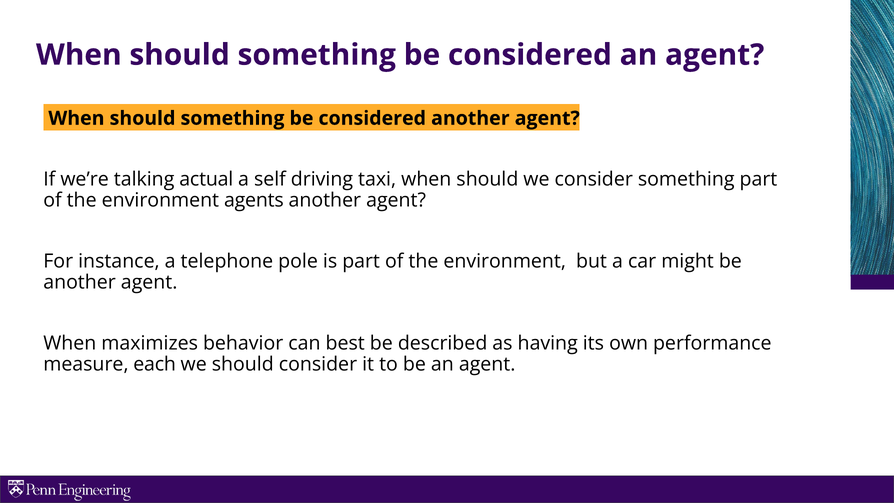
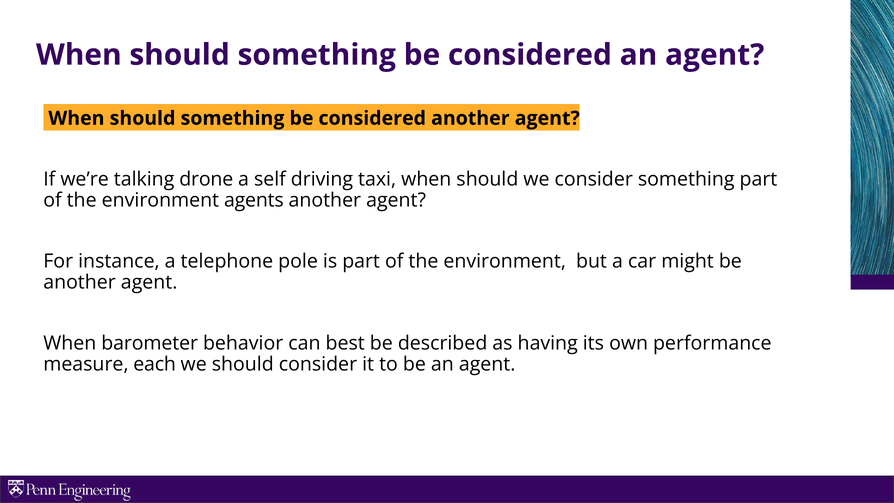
actual: actual -> drone
maximizes: maximizes -> barometer
